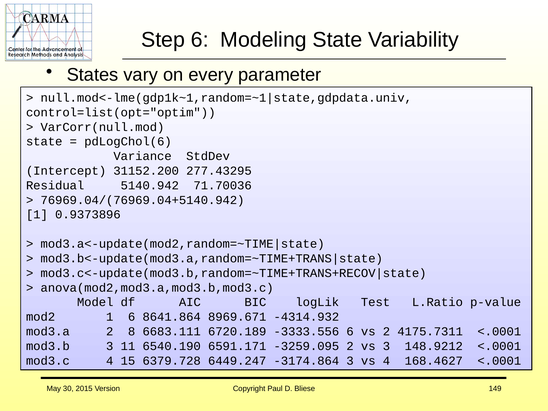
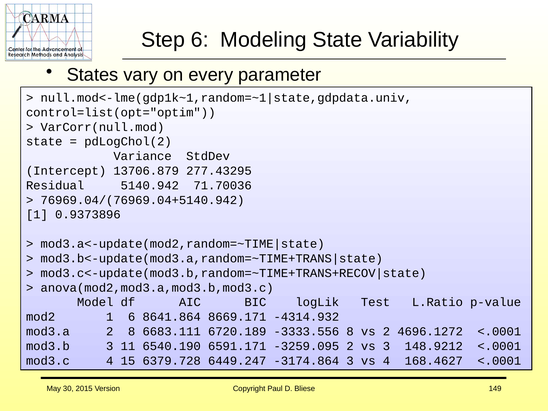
pdLogChol(6: pdLogChol(6 -> pdLogChol(2
31152.200: 31152.200 -> 13706.879
8969.671: 8969.671 -> 8669.171
-3333.556 6: 6 -> 8
4175.7311: 4175.7311 -> 4696.1272
